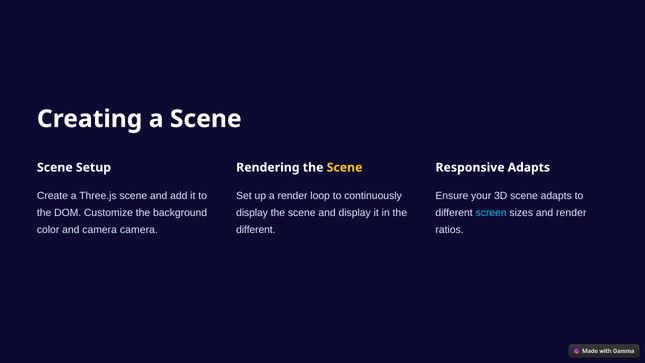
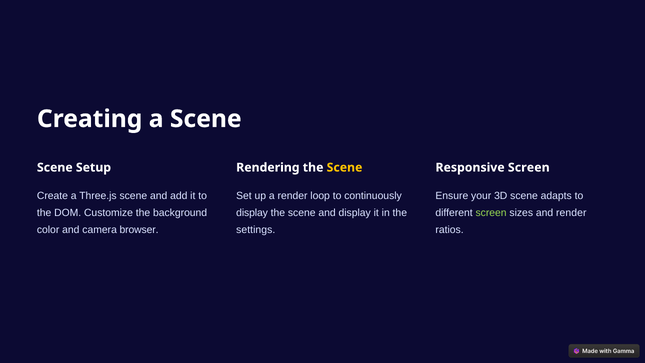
Responsive Adapts: Adapts -> Screen
screen at (491, 213) colour: light blue -> light green
camera camera: camera -> browser
different at (256, 229): different -> settings
